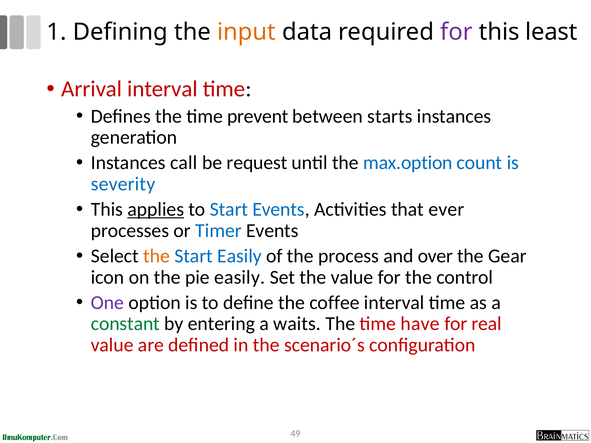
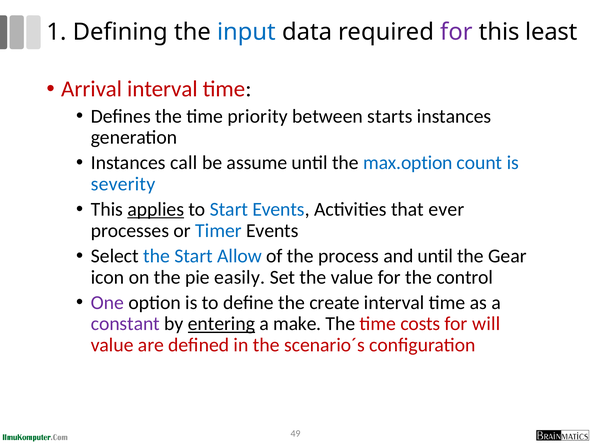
input colour: orange -> blue
prevent: prevent -> priority
request: request -> assume
the at (157, 256) colour: orange -> blue
Start Easily: Easily -> Allow
and over: over -> until
coffee: coffee -> create
constant colour: green -> purple
entering underline: none -> present
waits: waits -> make
have: have -> costs
real: real -> will
